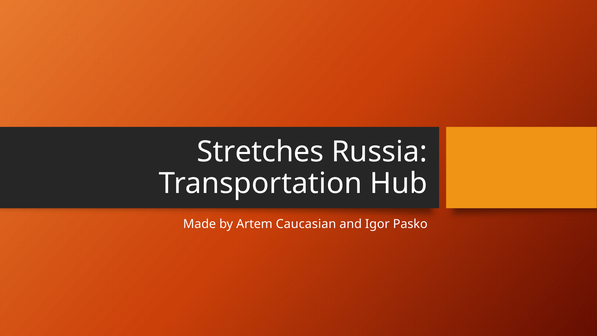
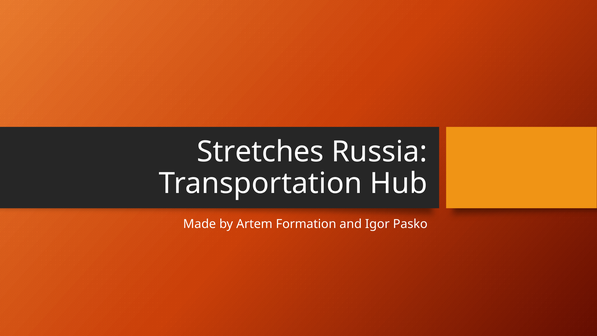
Caucasian: Caucasian -> Formation
